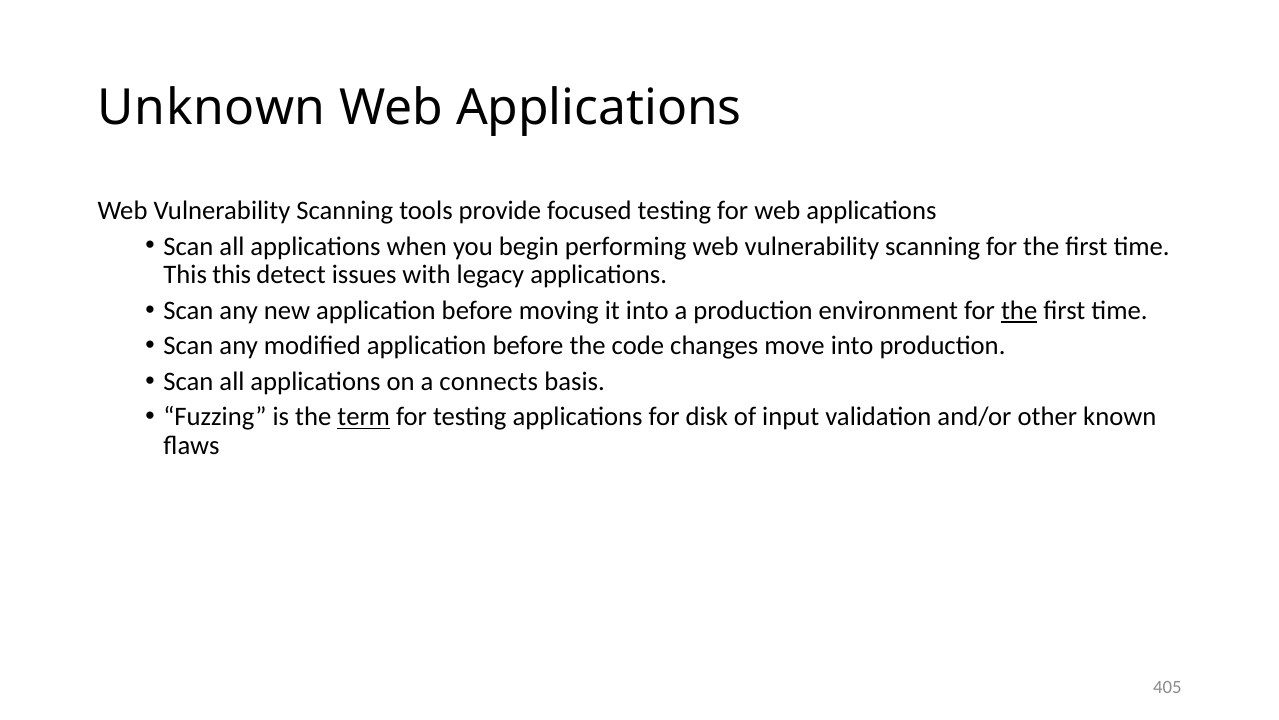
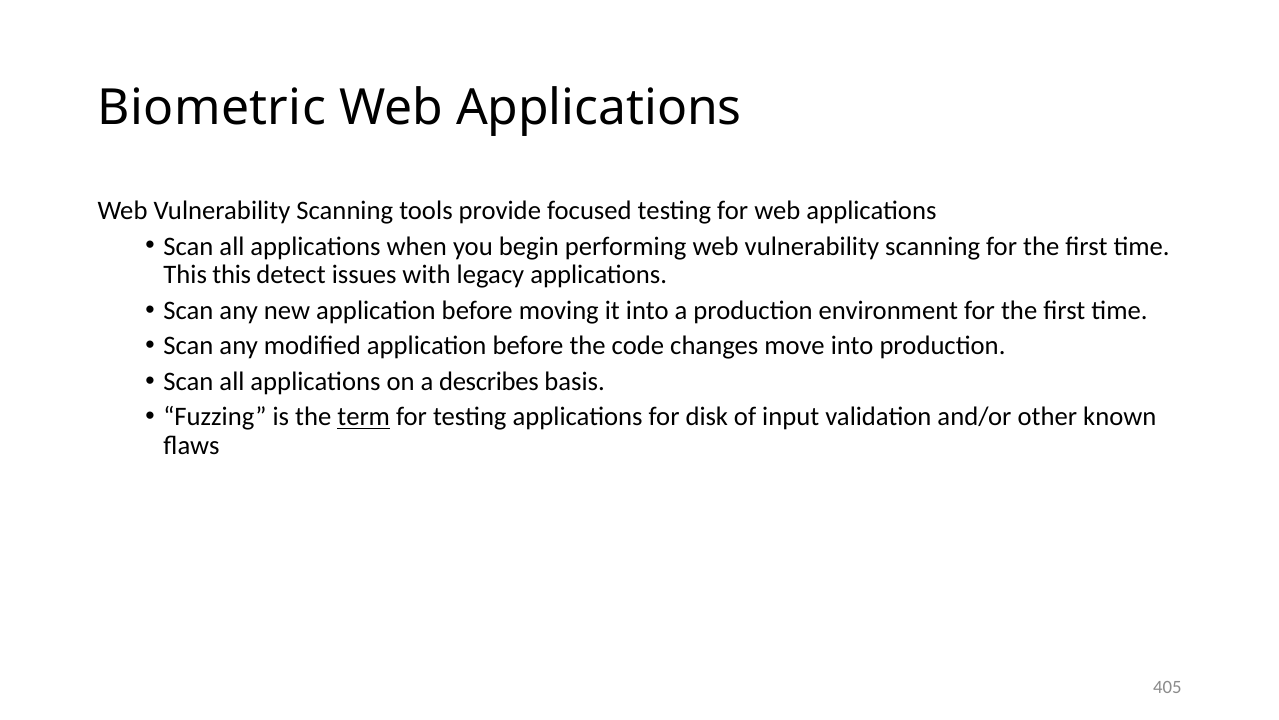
Unknown: Unknown -> Biometric
the at (1019, 310) underline: present -> none
connects: connects -> describes
